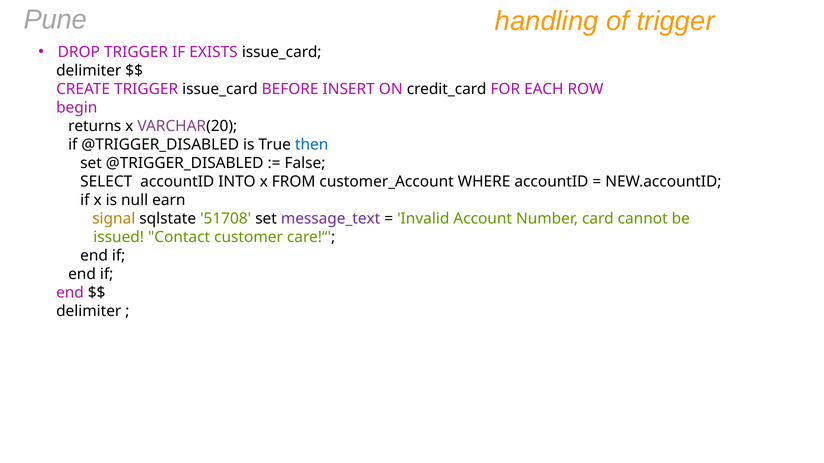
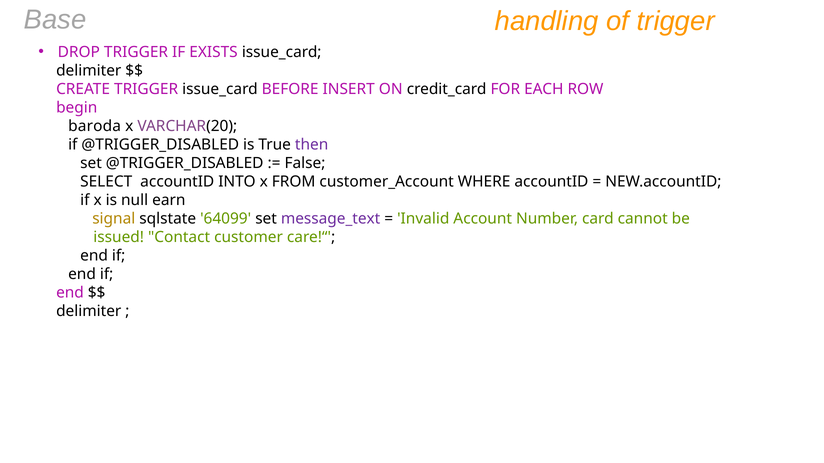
Pune: Pune -> Base
returns: returns -> baroda
then colour: blue -> purple
51708: 51708 -> 64099
